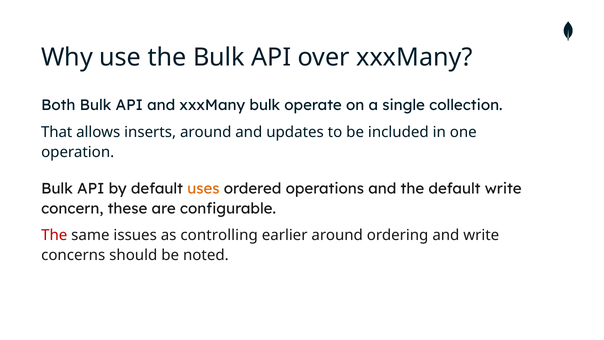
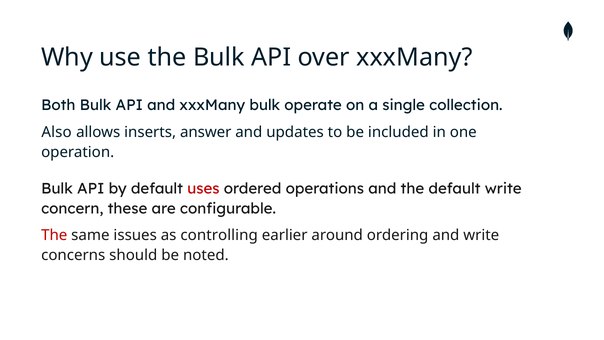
That: That -> Also
inserts around: around -> answer
uses colour: orange -> red
